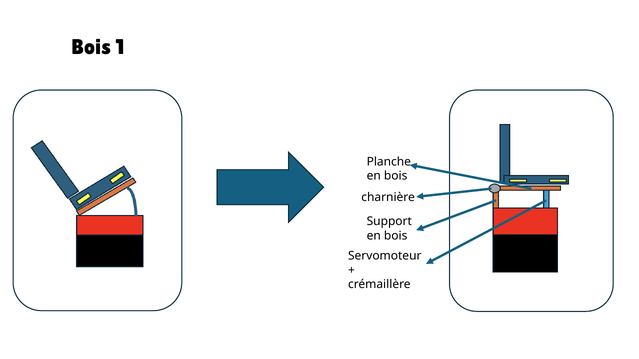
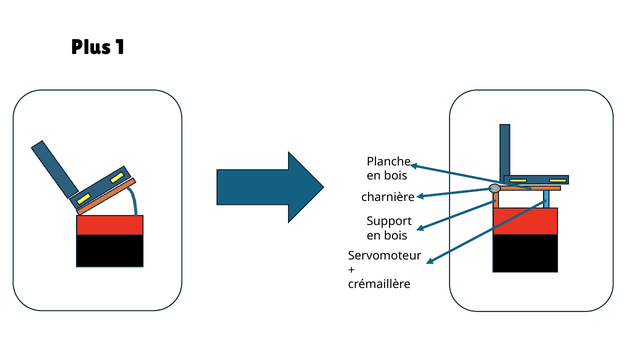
Bois at (91, 47): Bois -> Plus
